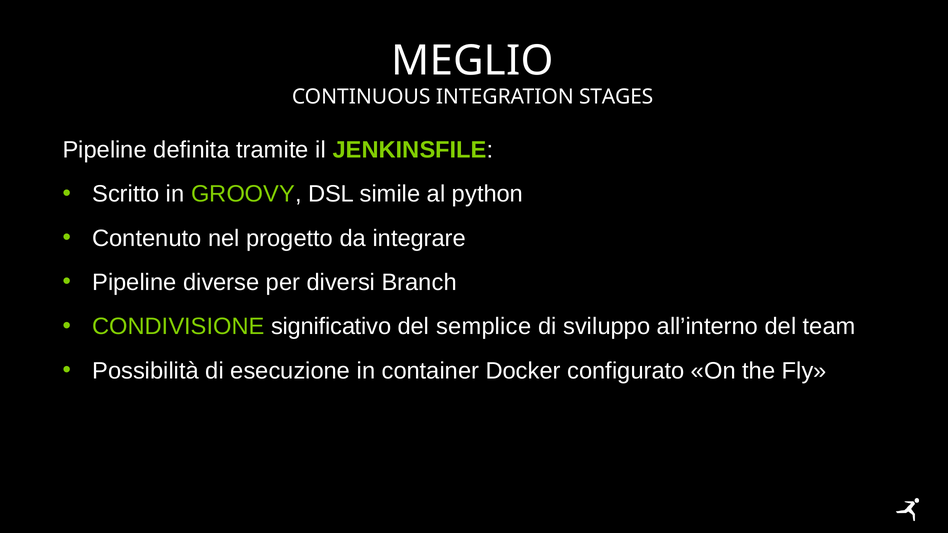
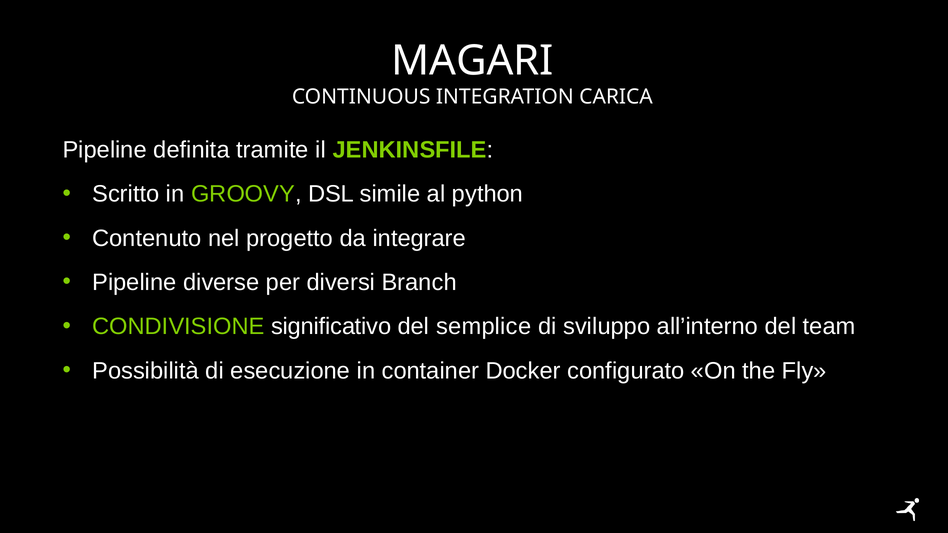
MEGLIO: MEGLIO -> MAGARI
STAGES: STAGES -> CARICA
